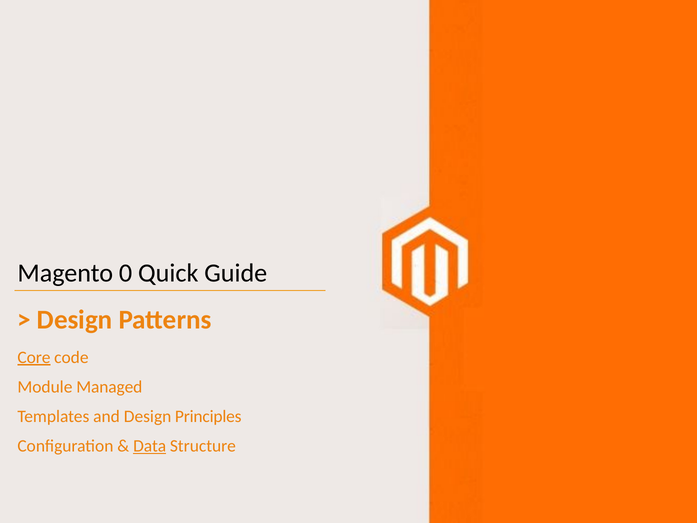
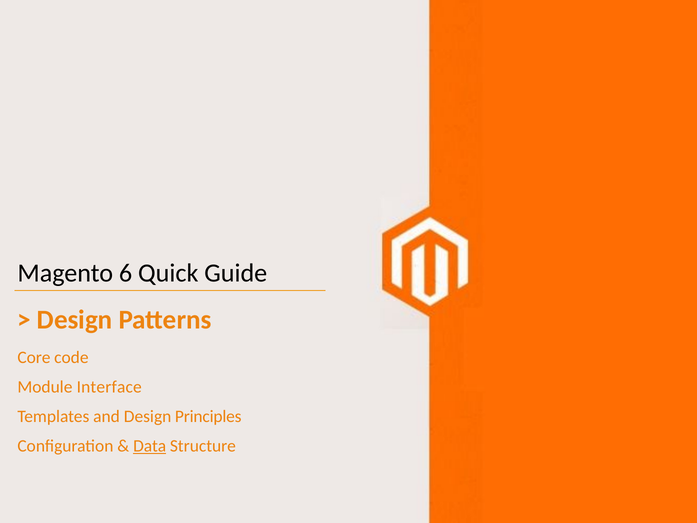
0: 0 -> 6
Core underline: present -> none
Managed: Managed -> Interface
